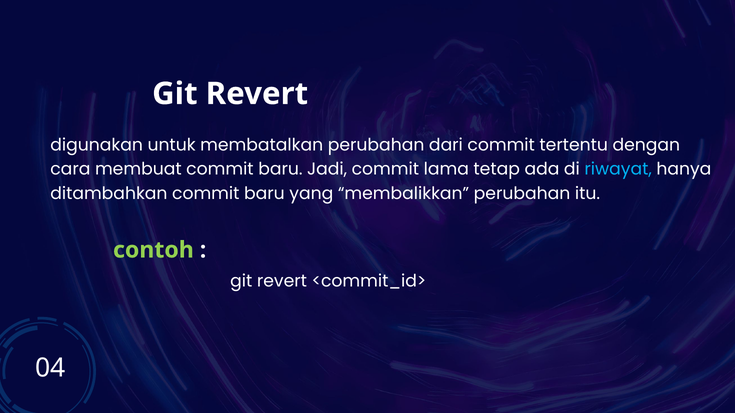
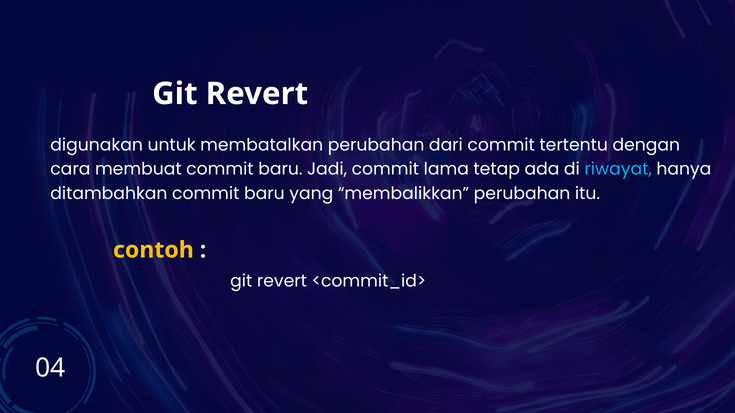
contoh colour: light green -> yellow
